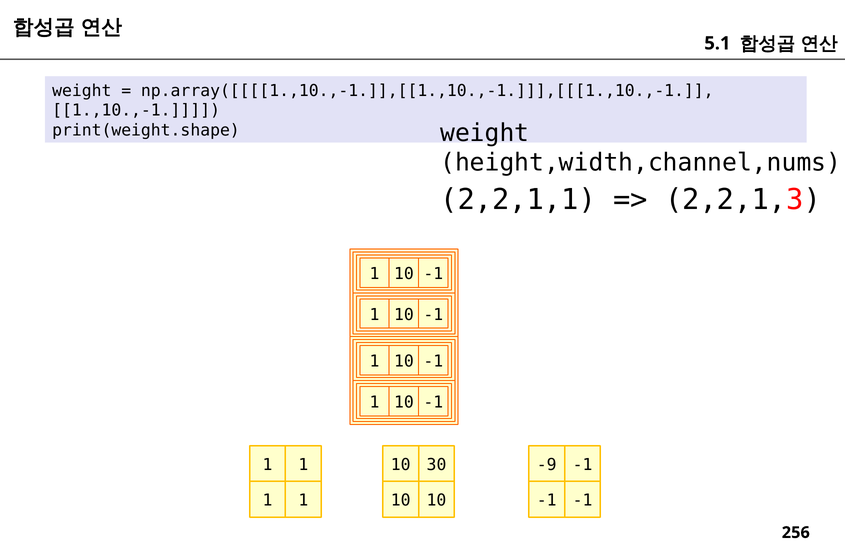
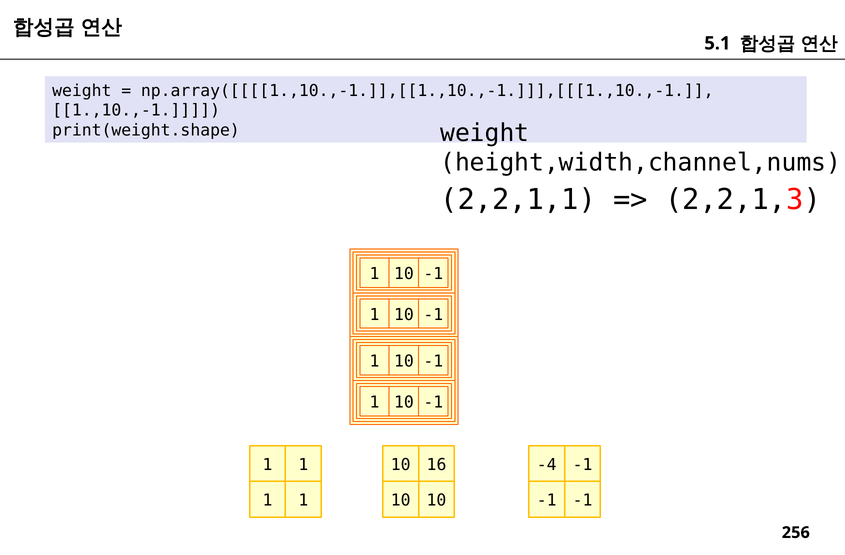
30: 30 -> 16
-9: -9 -> -4
